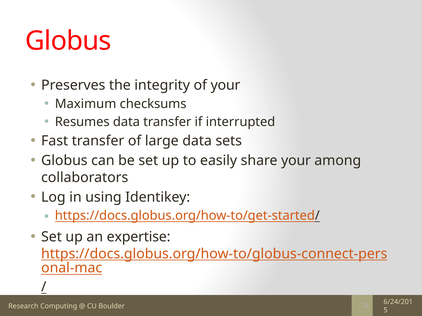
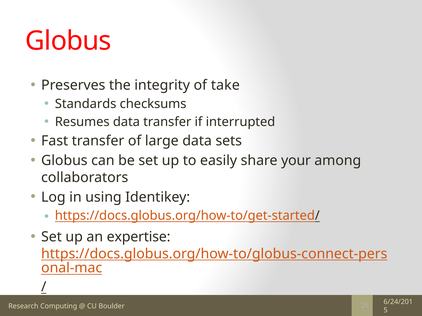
of your: your -> take
Maximum: Maximum -> Standards
